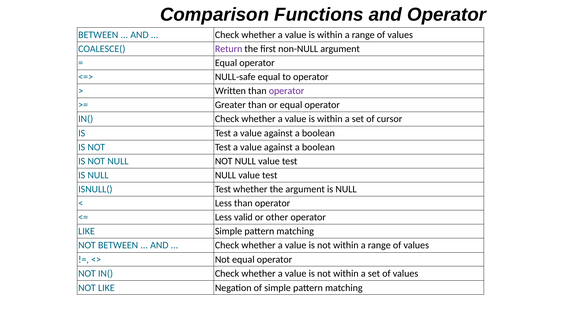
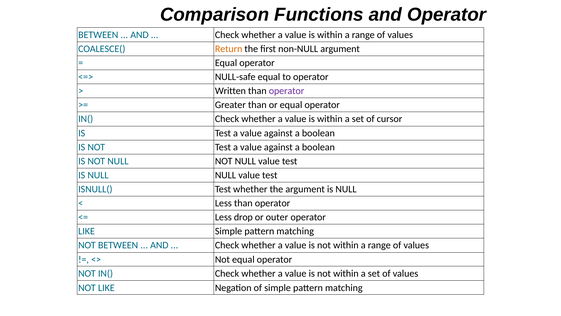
Return colour: purple -> orange
valid: valid -> drop
other: other -> outer
